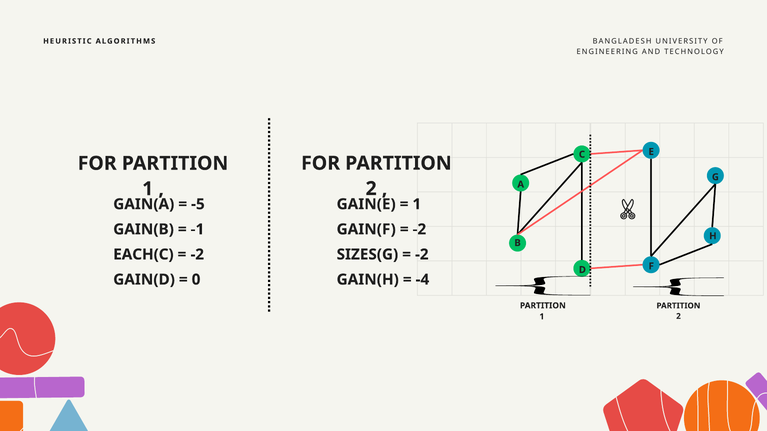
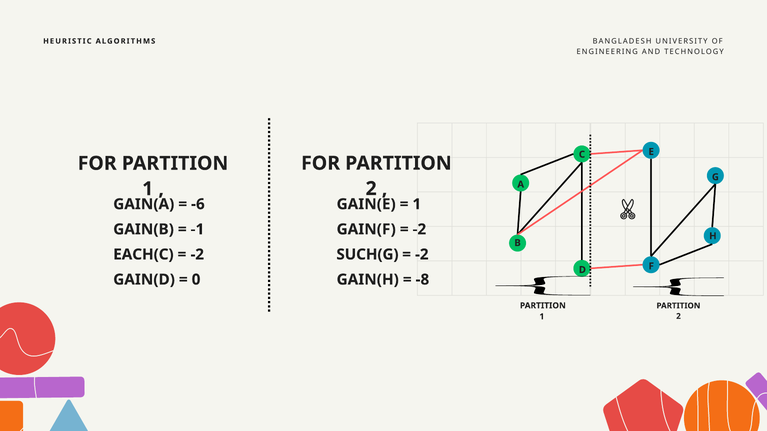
-5: -5 -> -6
SIZES(G: SIZES(G -> SUCH(G
-4: -4 -> -8
